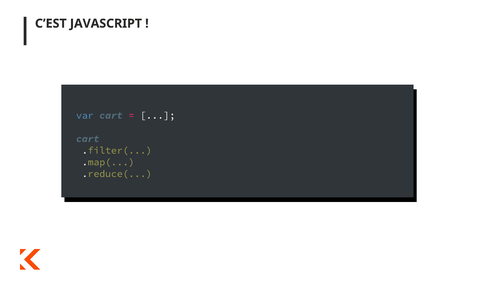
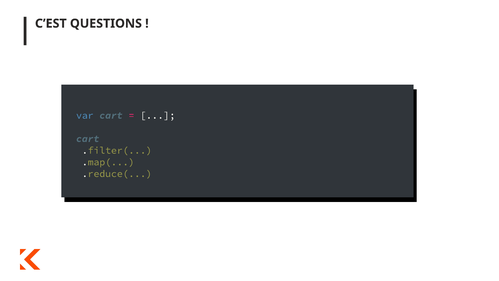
JAVASCRIPT: JAVASCRIPT -> QUESTIONS
